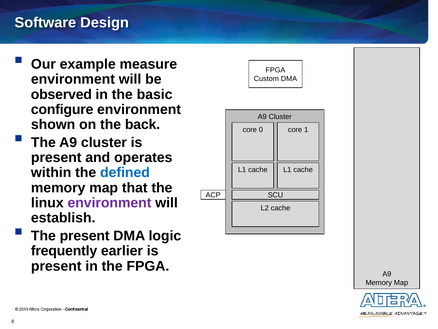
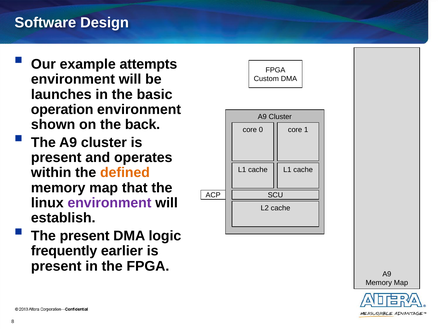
measure: measure -> attempts
observed: observed -> launches
configure: configure -> operation
defined colour: blue -> orange
